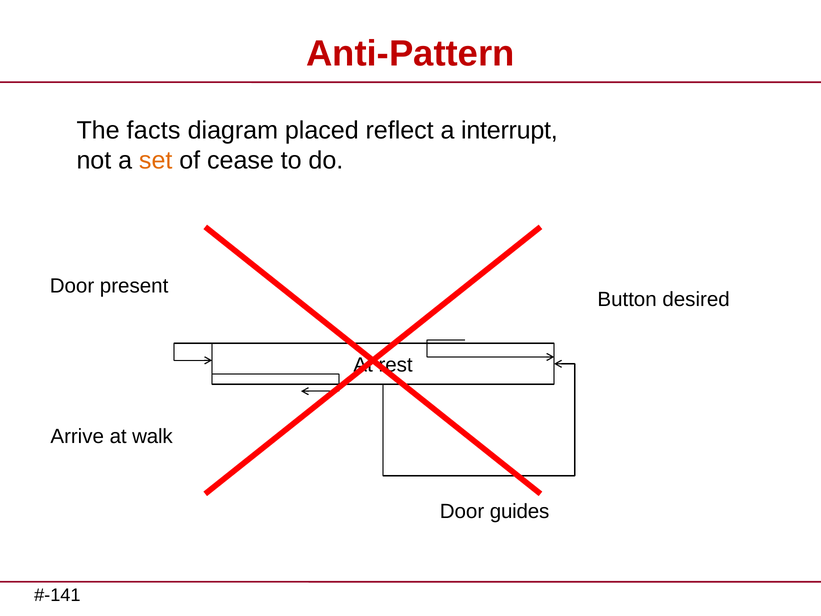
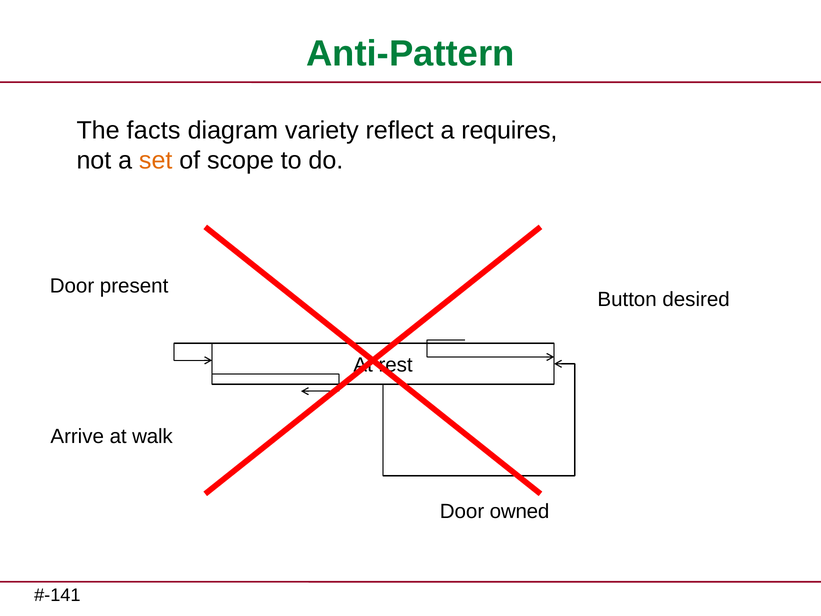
Anti-Pattern colour: red -> green
placed: placed -> variety
interrupt: interrupt -> requires
cease: cease -> scope
guides: guides -> owned
